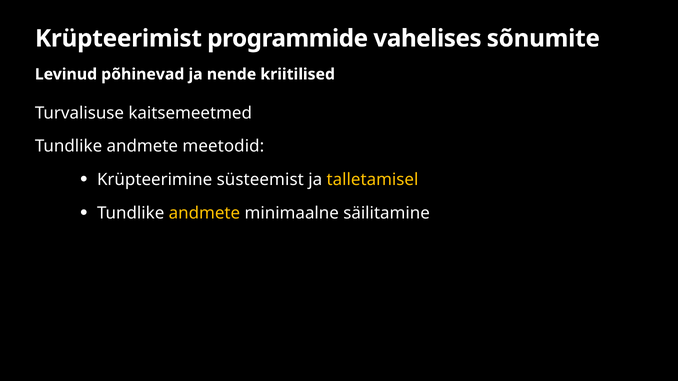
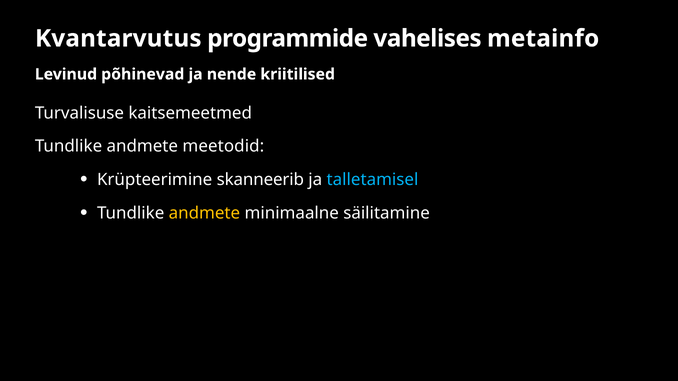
Krüpteerimist: Krüpteerimist -> Kvantarvutus
sõnumite: sõnumite -> metainfo
süsteemist: süsteemist -> skanneerib
talletamisel colour: yellow -> light blue
